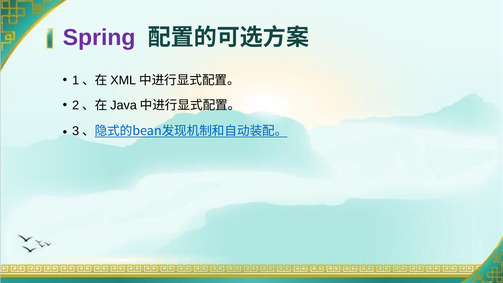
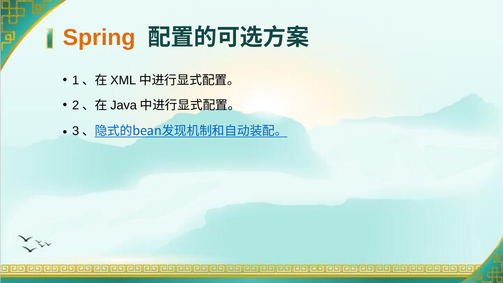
Spring colour: purple -> orange
